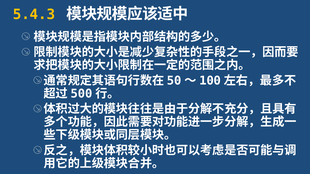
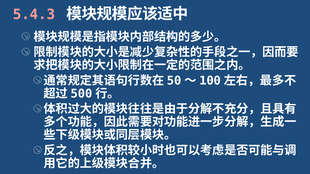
5.4.3 colour: yellow -> pink
